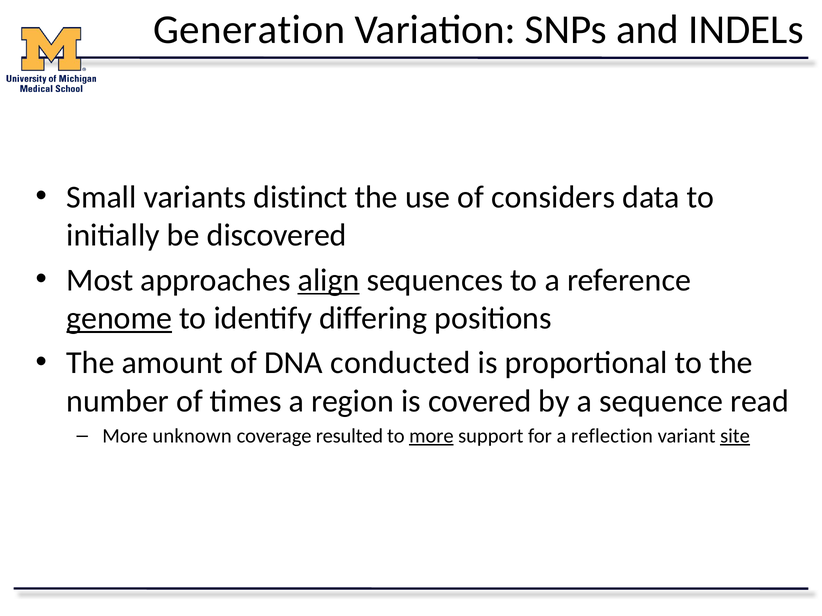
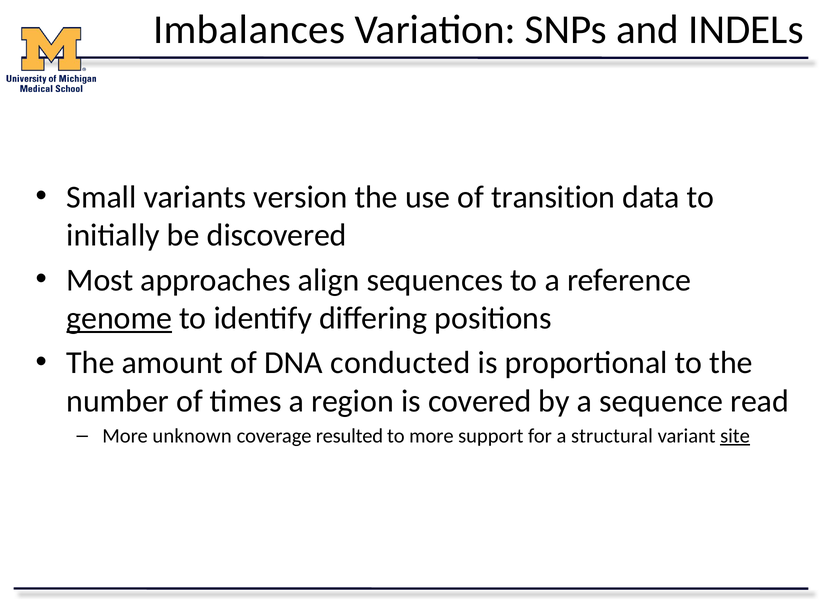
Generation: Generation -> Imbalances
distinct: distinct -> version
considers: considers -> transition
align underline: present -> none
more at (431, 436) underline: present -> none
reflection: reflection -> structural
